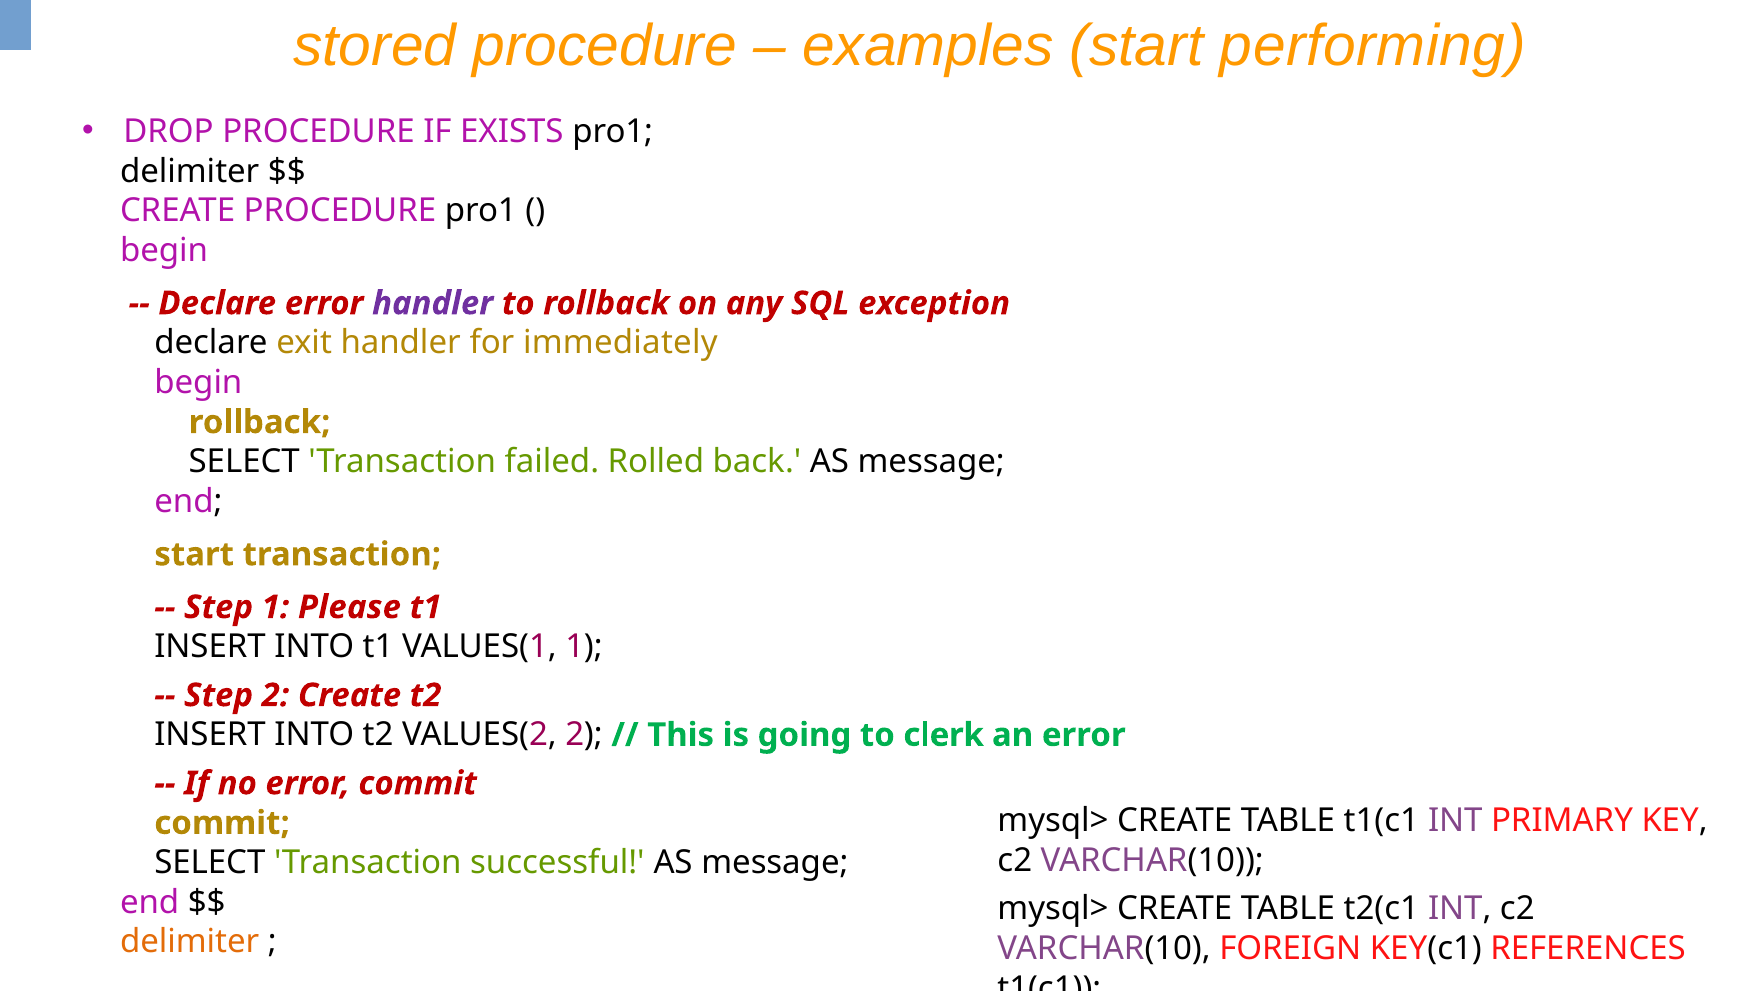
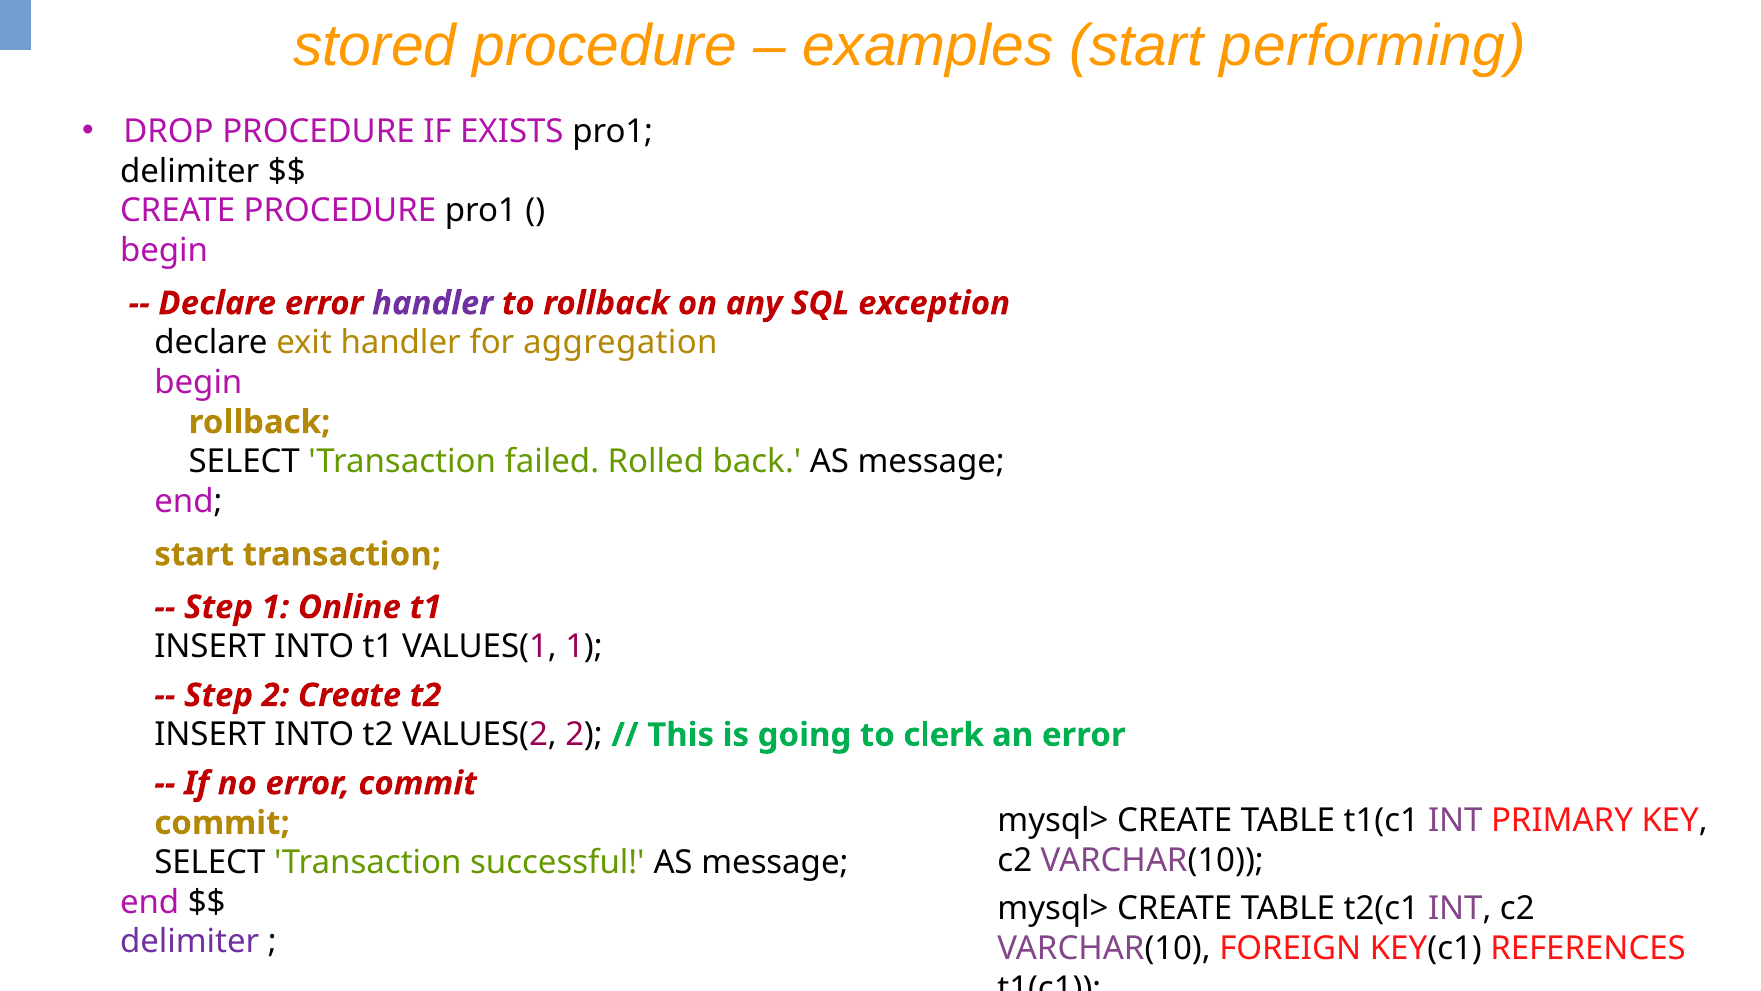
immediately: immediately -> aggregation
Please: Please -> Online
delimiter at (190, 942) colour: orange -> purple
